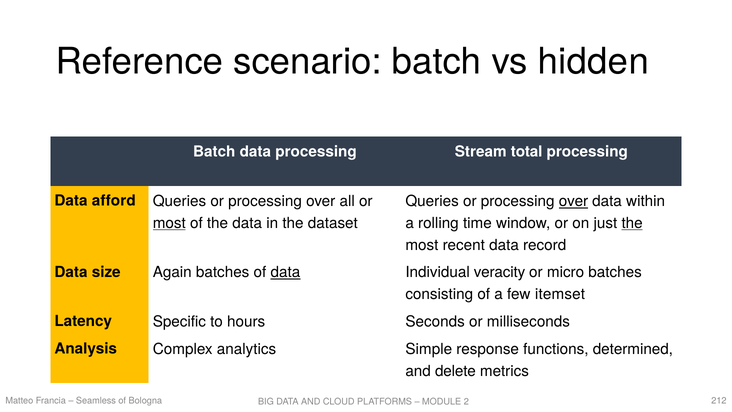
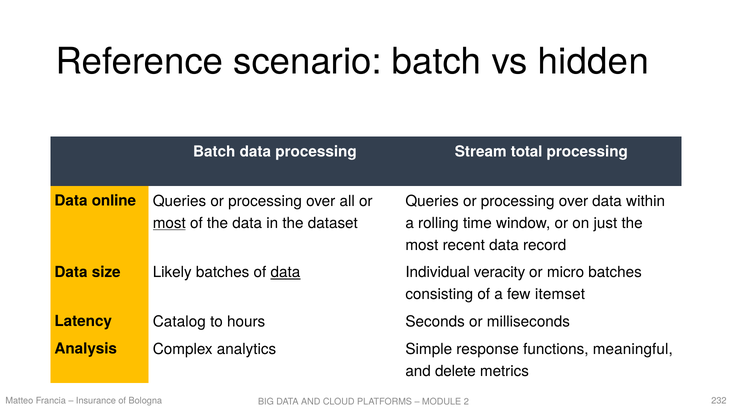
afford: afford -> online
over at (573, 201) underline: present -> none
the at (632, 223) underline: present -> none
Again: Again -> Likely
Specific: Specific -> Catalog
determined: determined -> meaningful
Seamless: Seamless -> Insurance
212: 212 -> 232
